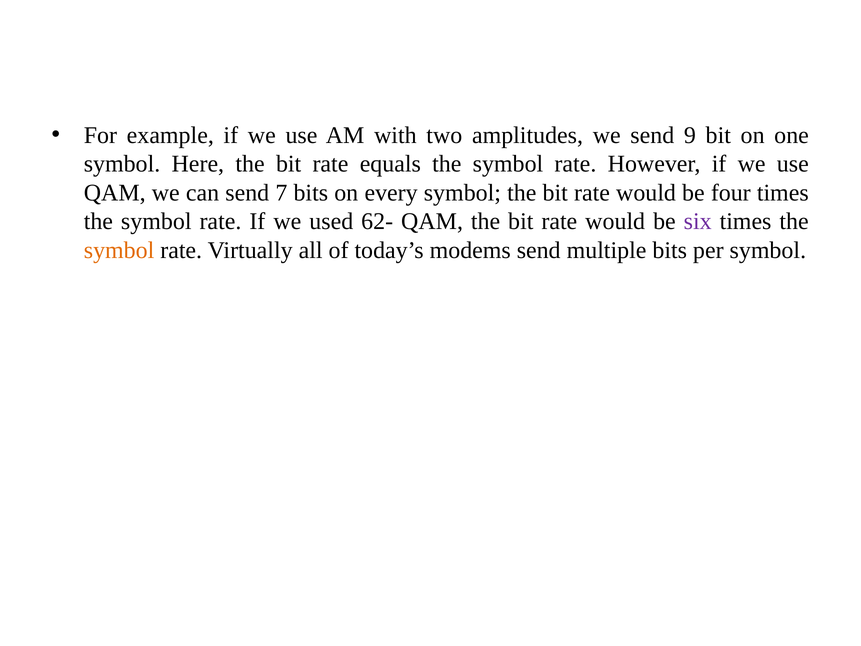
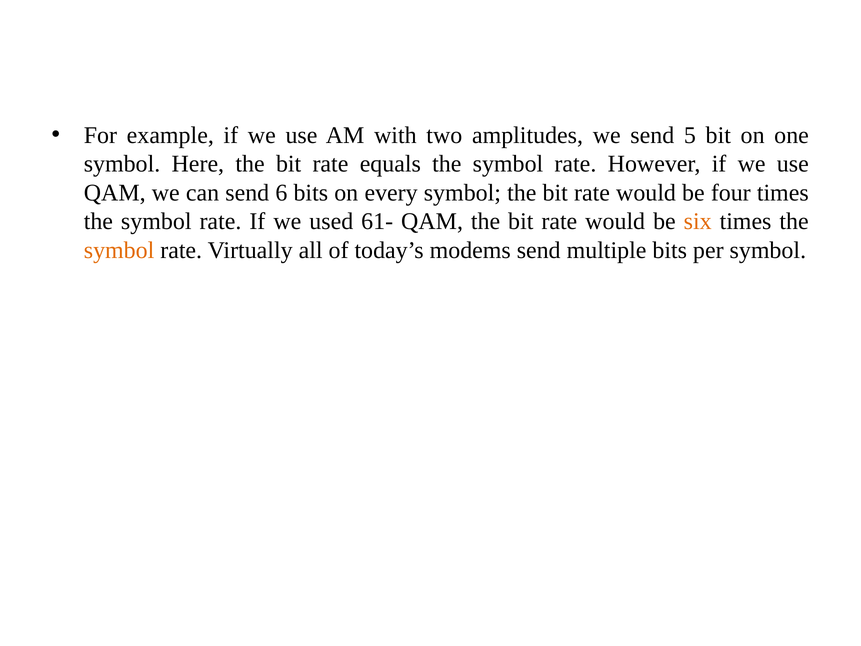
9: 9 -> 5
7: 7 -> 6
62-: 62- -> 61-
six colour: purple -> orange
